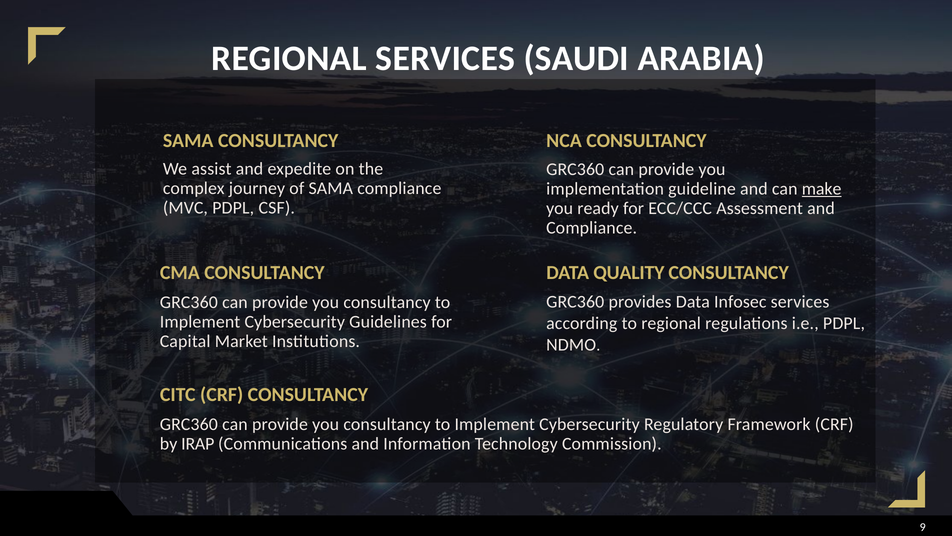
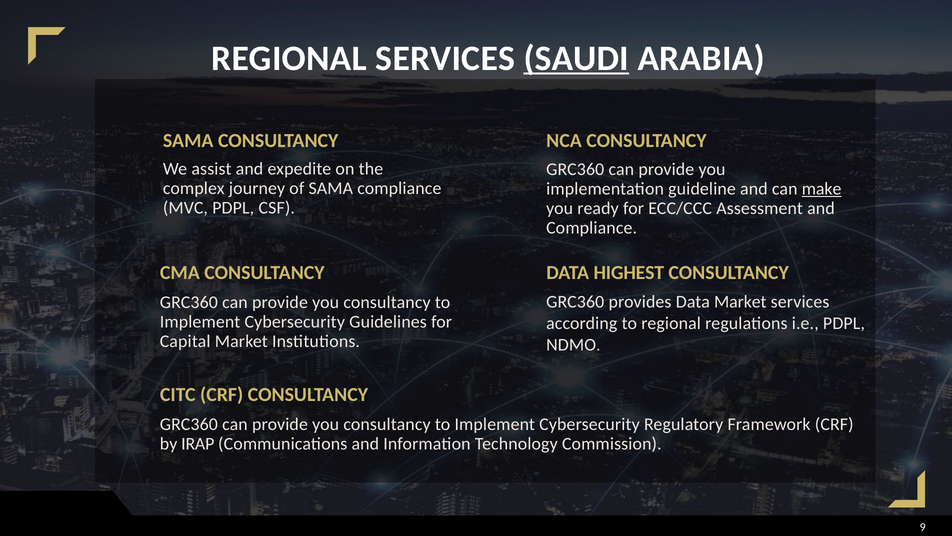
SAUDI underline: none -> present
QUALITY: QUALITY -> HIGHEST
Data Infosec: Infosec -> Market
